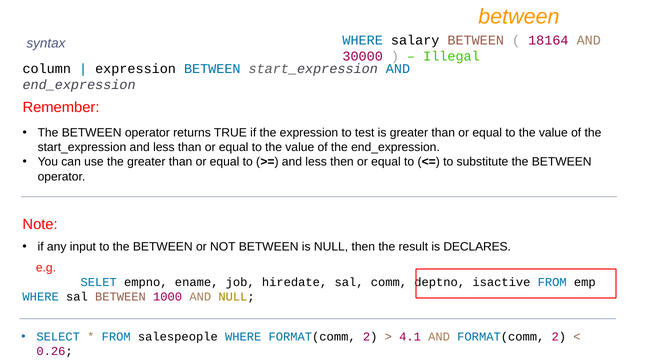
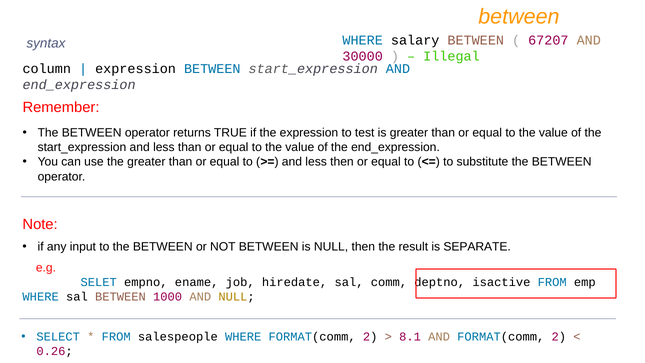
18164: 18164 -> 67207
DECLARES: DECLARES -> SEPARATE
4.1: 4.1 -> 8.1
